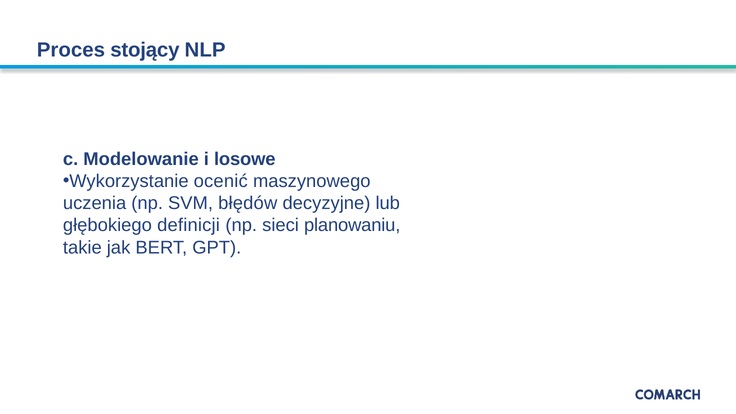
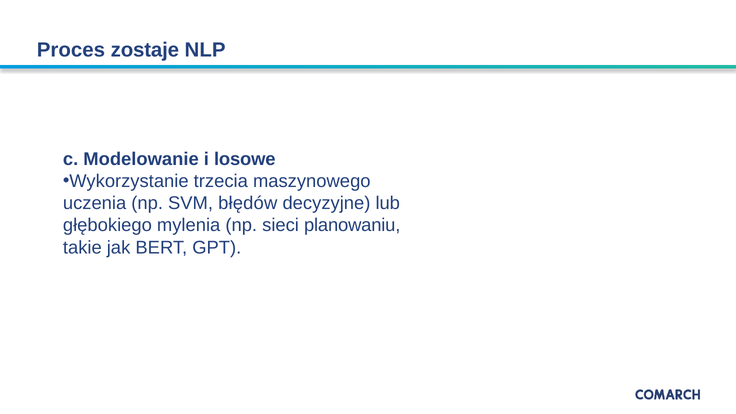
stojący: stojący -> zostaje
ocenić: ocenić -> trzecia
definicji: definicji -> mylenia
